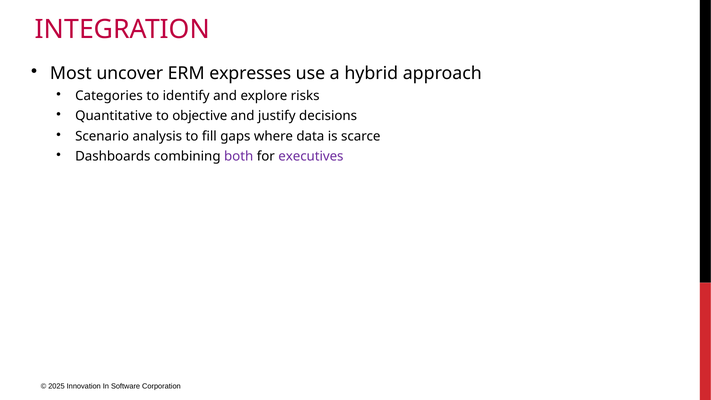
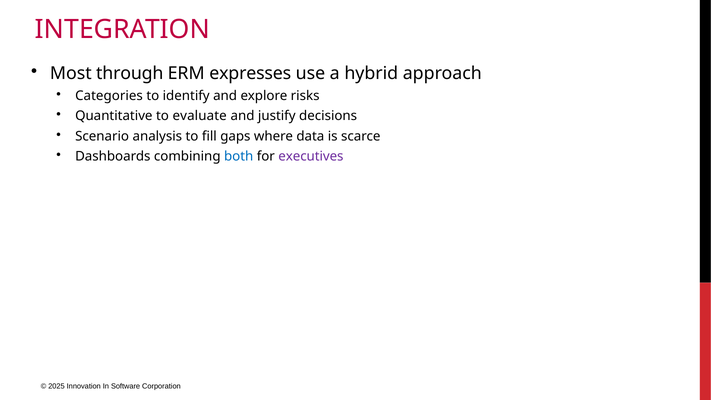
uncover: uncover -> through
objective: objective -> evaluate
both colour: purple -> blue
